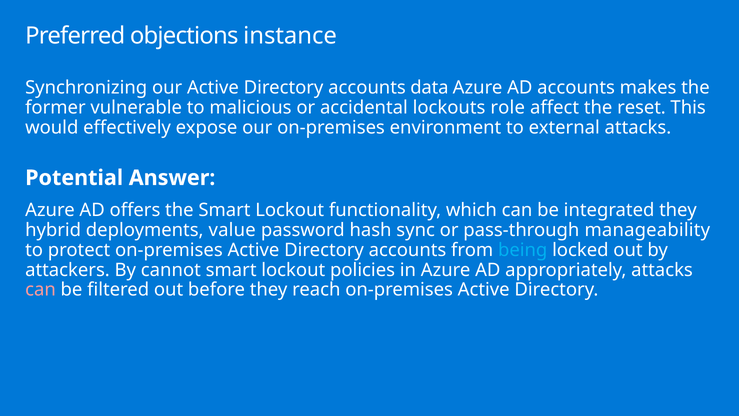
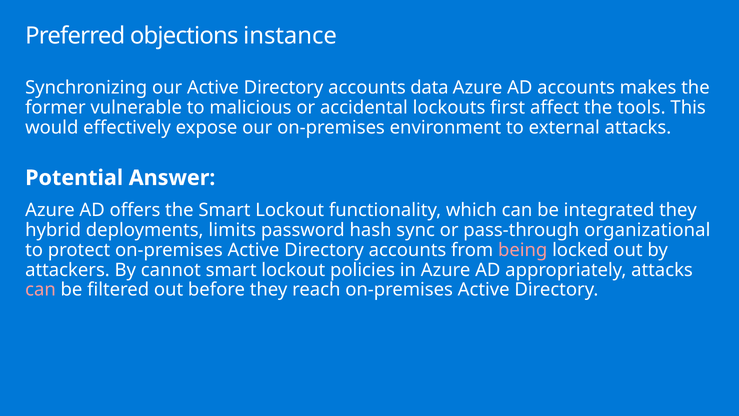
role: role -> first
reset: reset -> tools
value: value -> limits
manageability: manageability -> organizational
being colour: light blue -> pink
